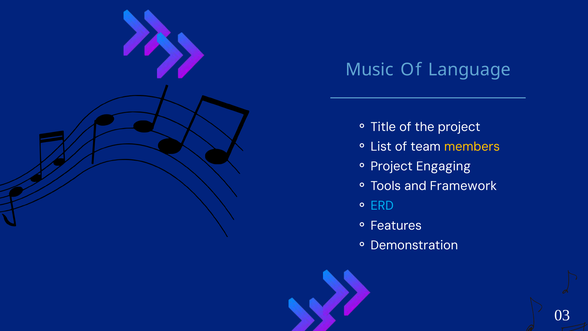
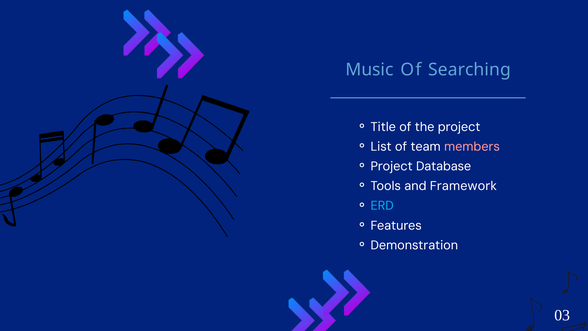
Language: Language -> Searching
members colour: yellow -> pink
Engaging: Engaging -> Database
